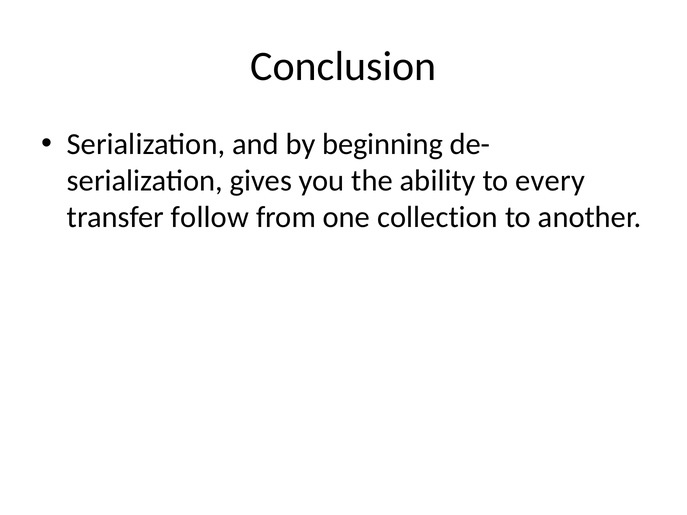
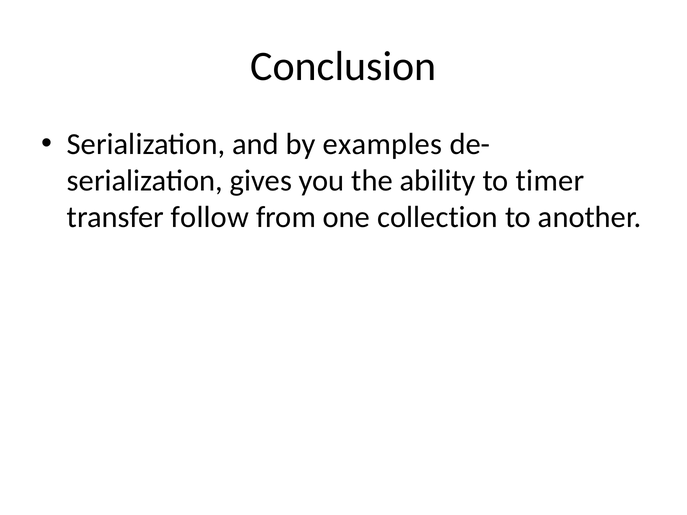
beginning: beginning -> examples
every: every -> timer
